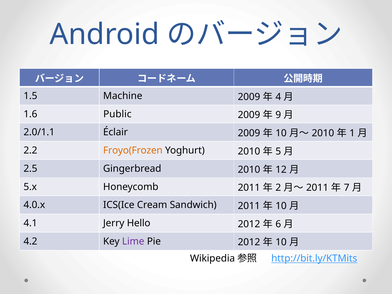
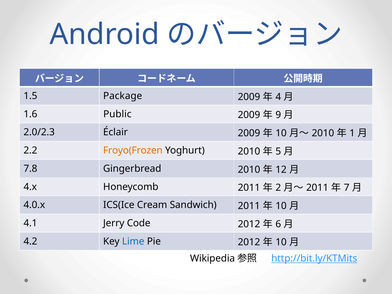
Machine: Machine -> Package
2.0/1.1: 2.0/1.1 -> 2.0/2.3
2.5: 2.5 -> 7.8
5.x: 5.x -> 4.x
Hello: Hello -> Code
Lime colour: purple -> blue
